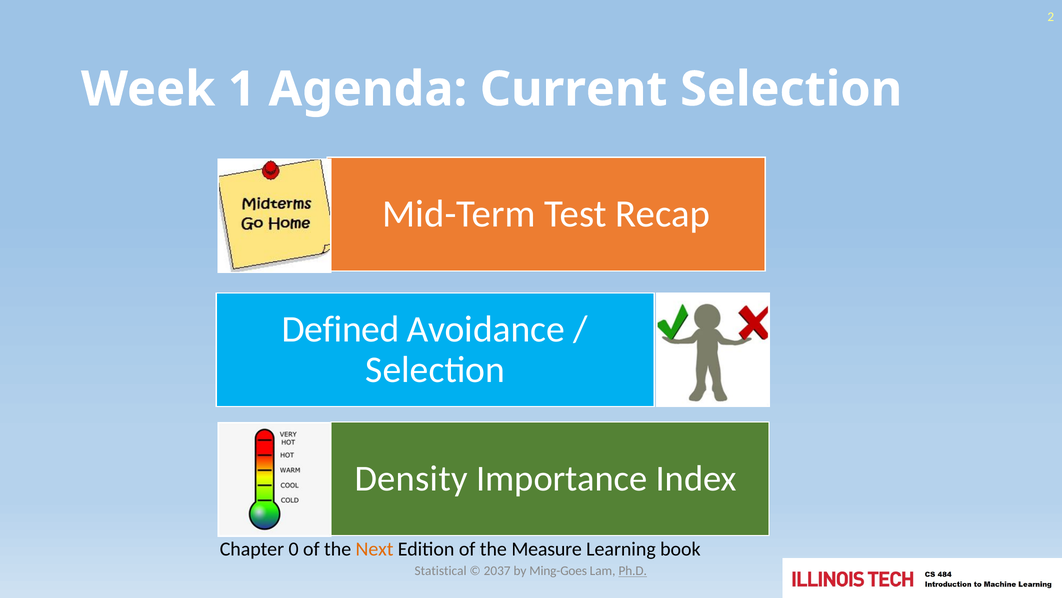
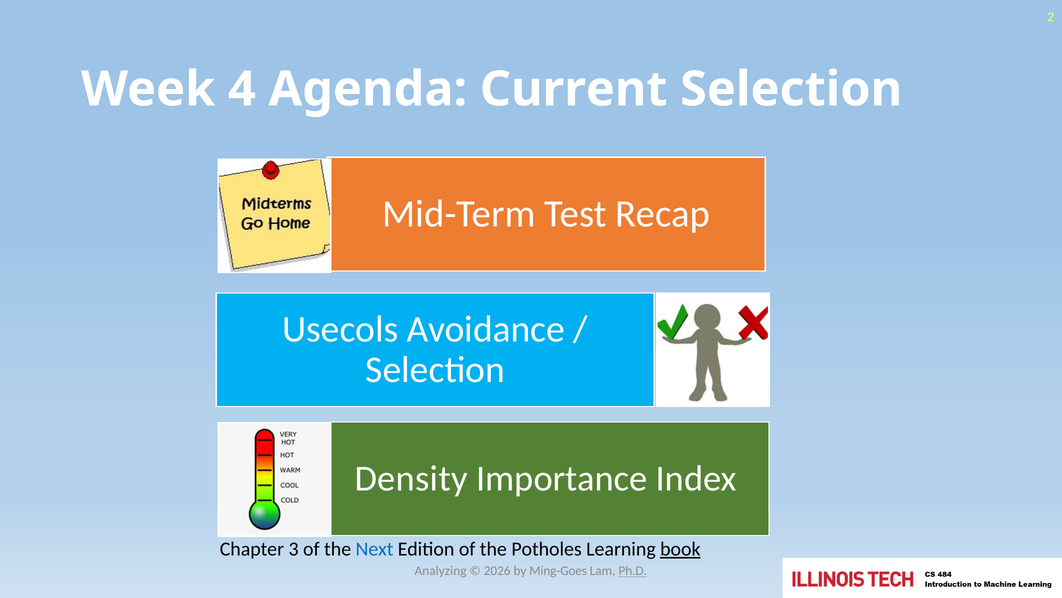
1: 1 -> 4
Defined: Defined -> Usecols
0: 0 -> 3
Next colour: orange -> blue
Measure: Measure -> Potholes
book underline: none -> present
Statistical: Statistical -> Analyzing
2037: 2037 -> 2026
